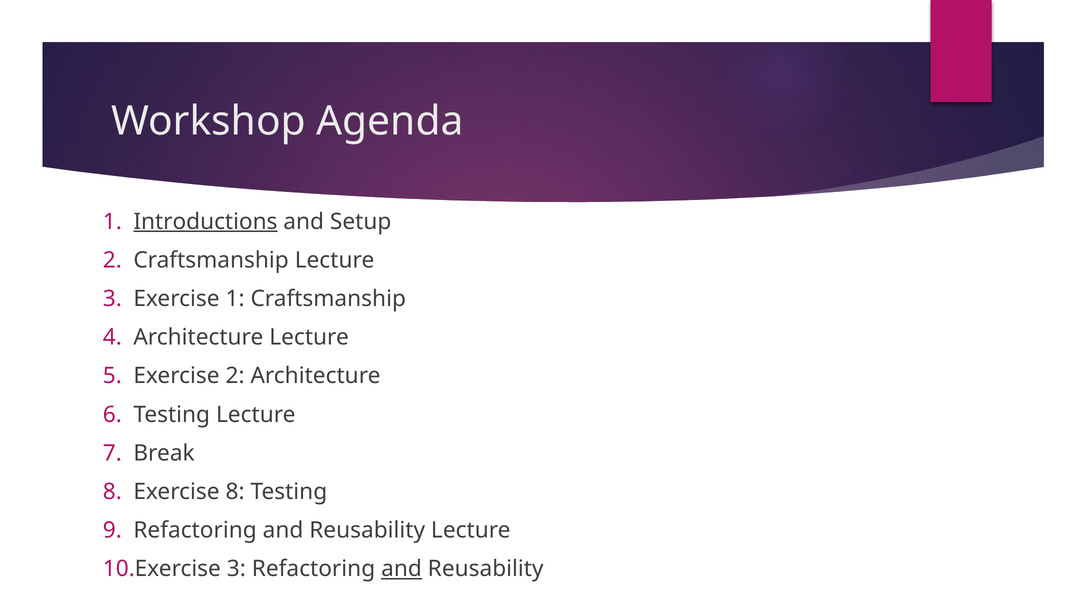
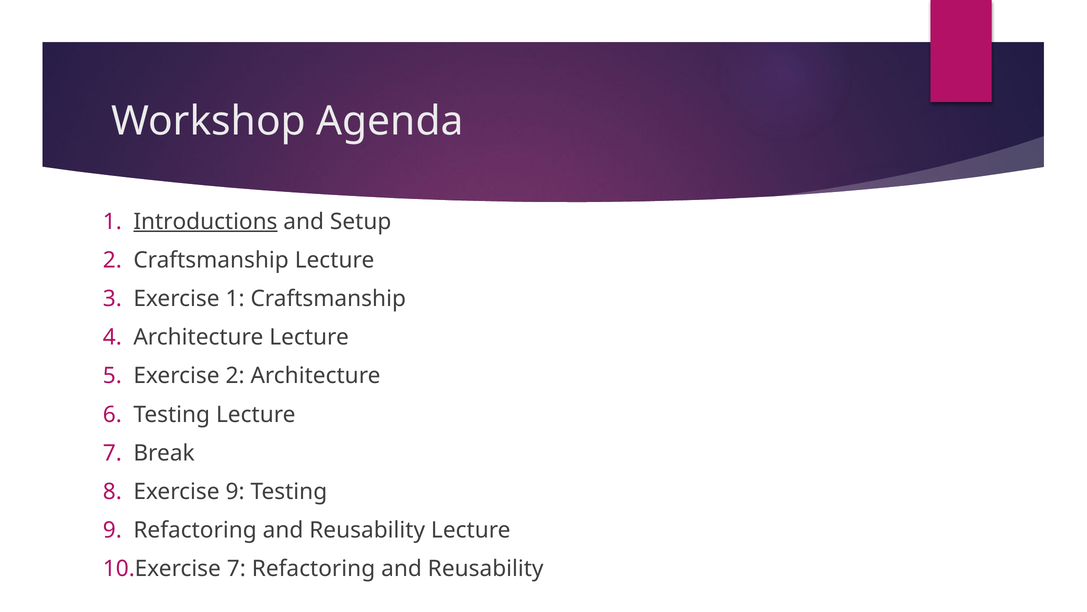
Exercise 8: 8 -> 9
3 at (236, 568): 3 -> 7
and at (401, 568) underline: present -> none
